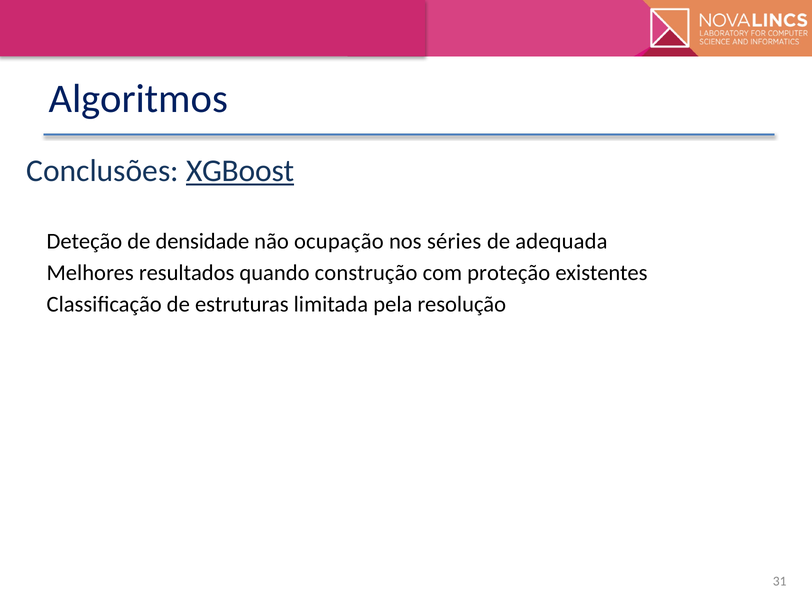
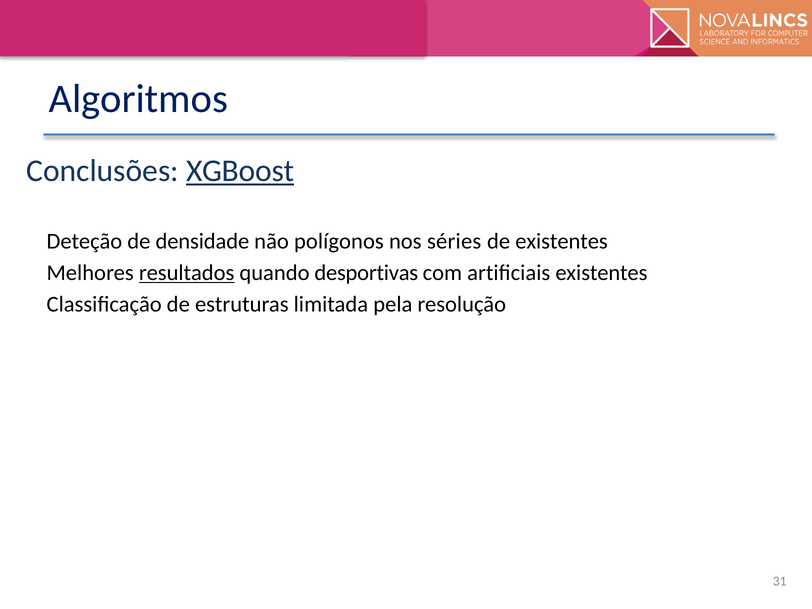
ocupação: ocupação -> polígonos
de adequada: adequada -> existentes
resultados underline: none -> present
construção: construção -> desportivas
proteção: proteção -> artiﬁciais
